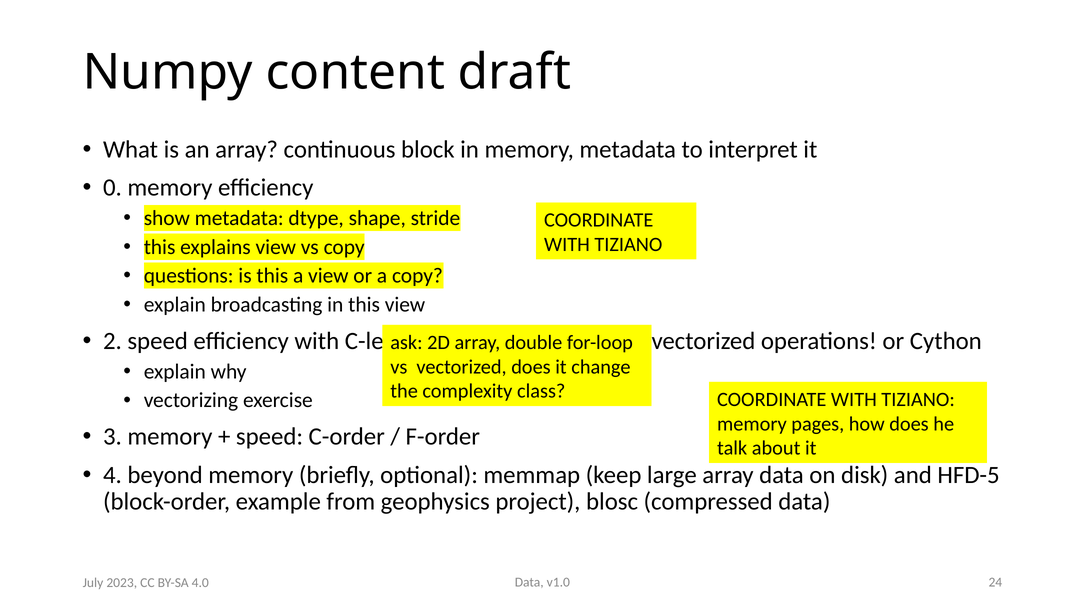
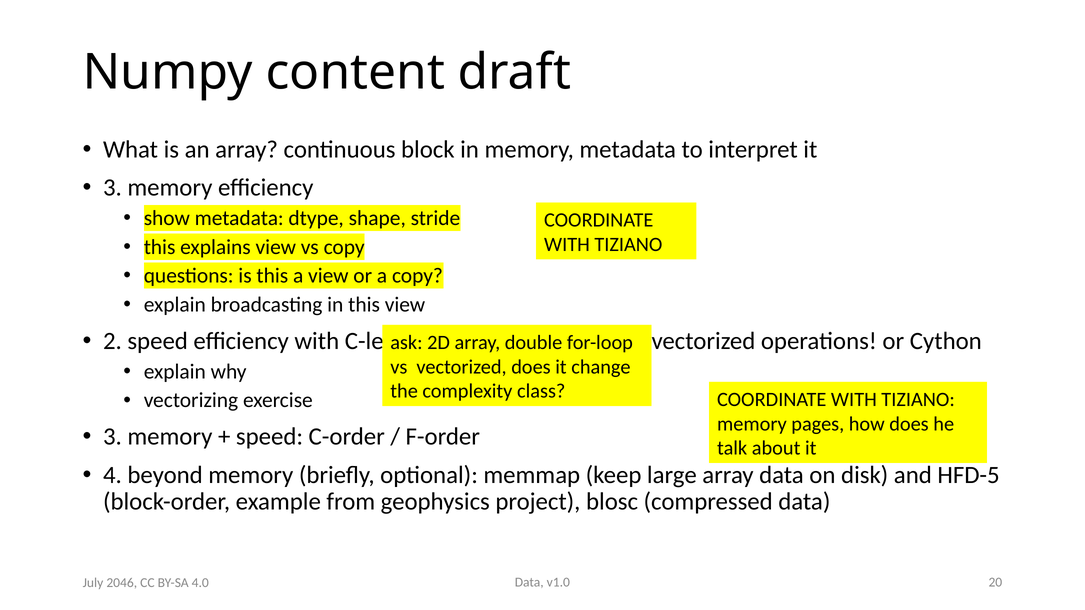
0 at (112, 188): 0 -> 3
24: 24 -> 20
2023: 2023 -> 2046
